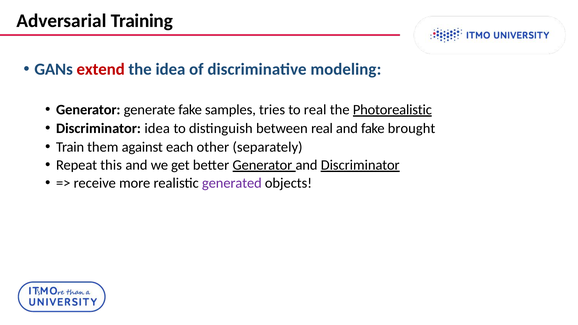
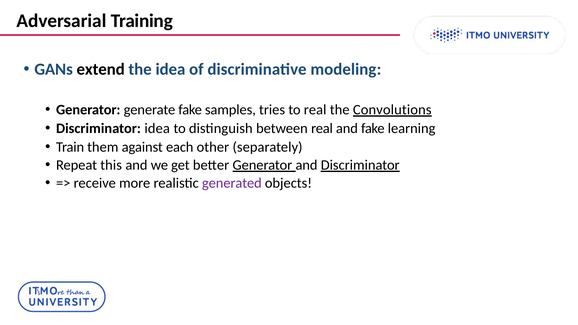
extend colour: red -> black
Photorealistic: Photorealistic -> Convolutions
brought: brought -> learning
